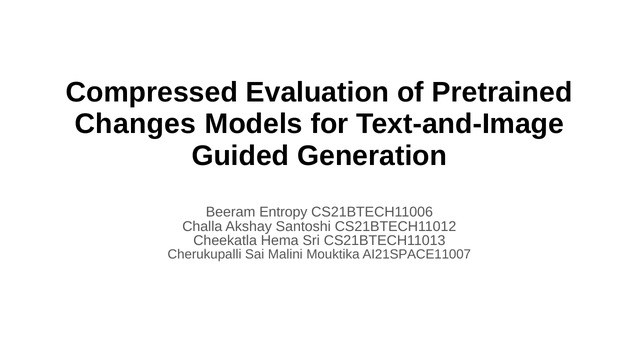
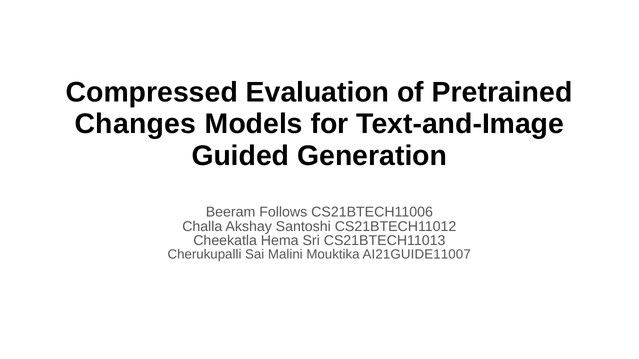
Entropy: Entropy -> Follows
AI21SPACE11007: AI21SPACE11007 -> AI21GUIDE11007
